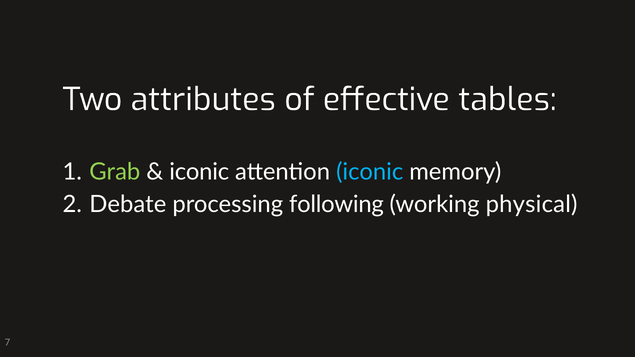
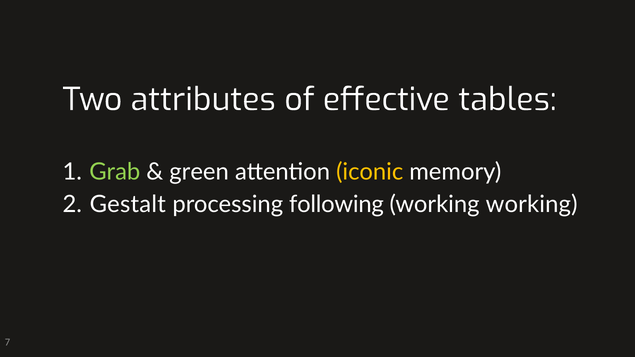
iconic at (199, 172): iconic -> green
iconic at (370, 172) colour: light blue -> yellow
Debate: Debate -> Gestalt
working physical: physical -> working
